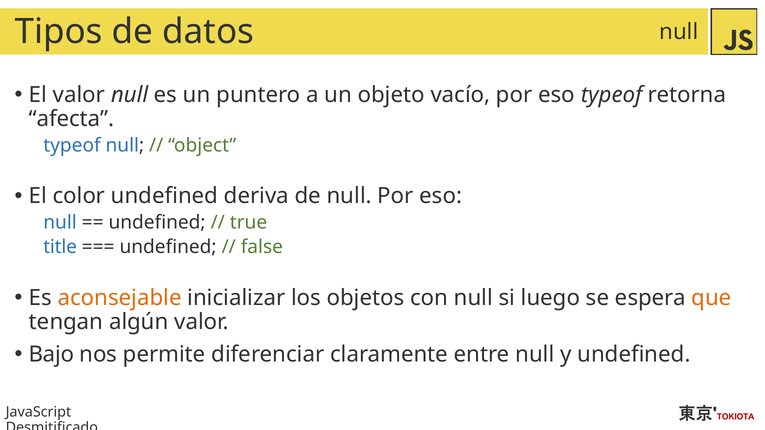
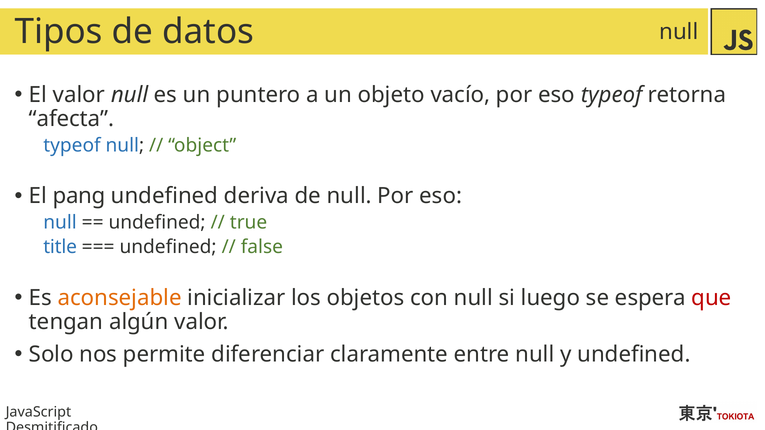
color: color -> pang
que colour: orange -> red
Bajo: Bajo -> Solo
